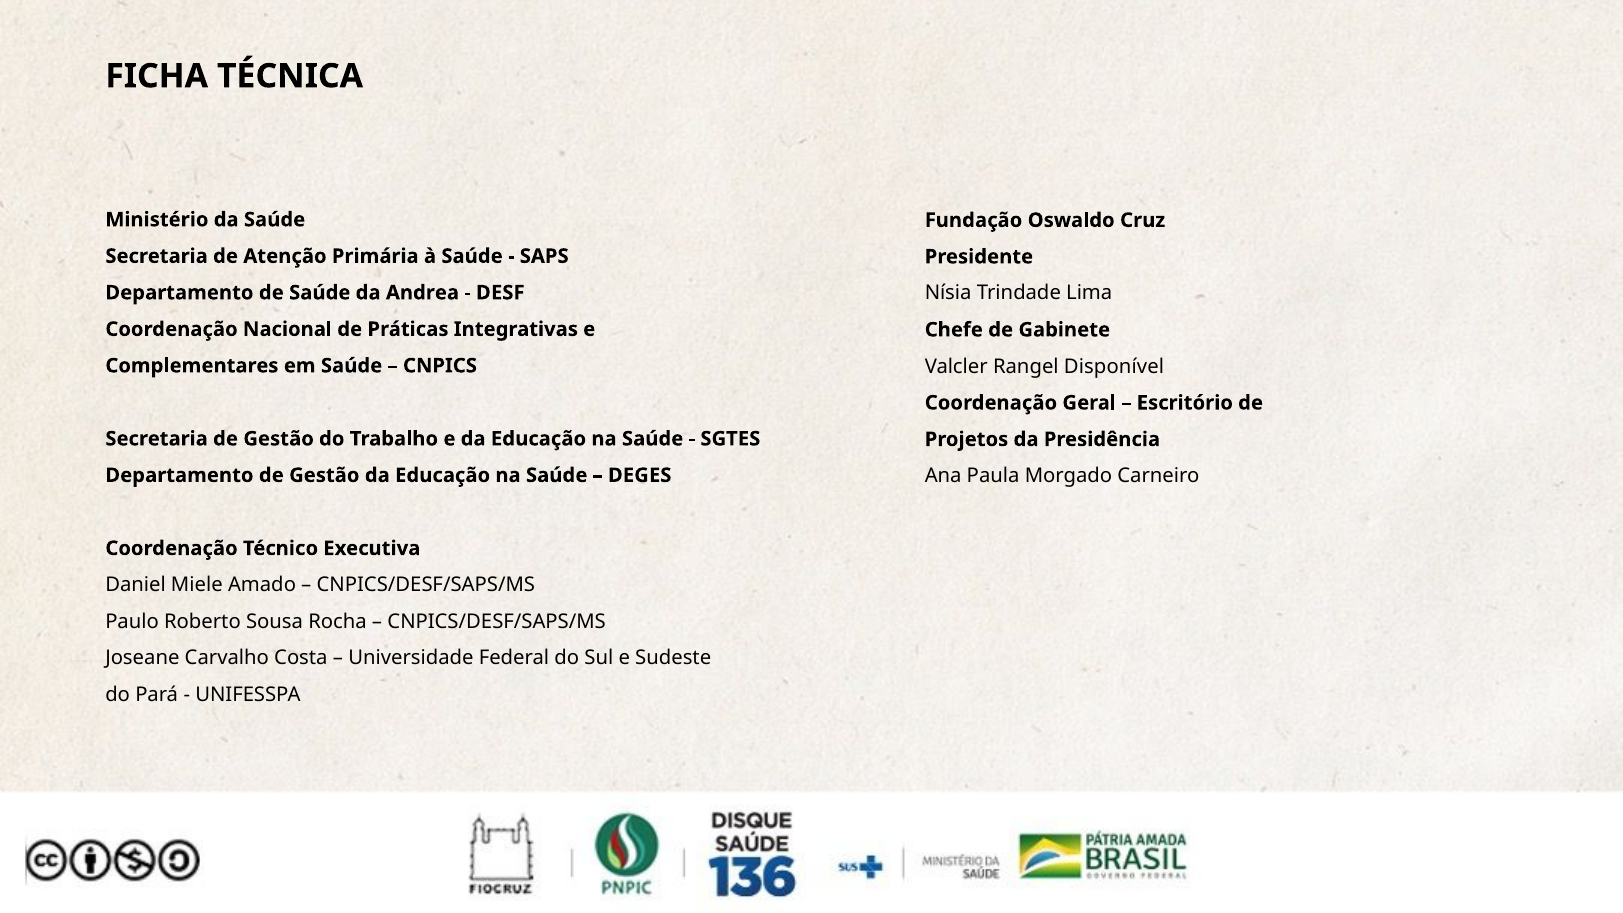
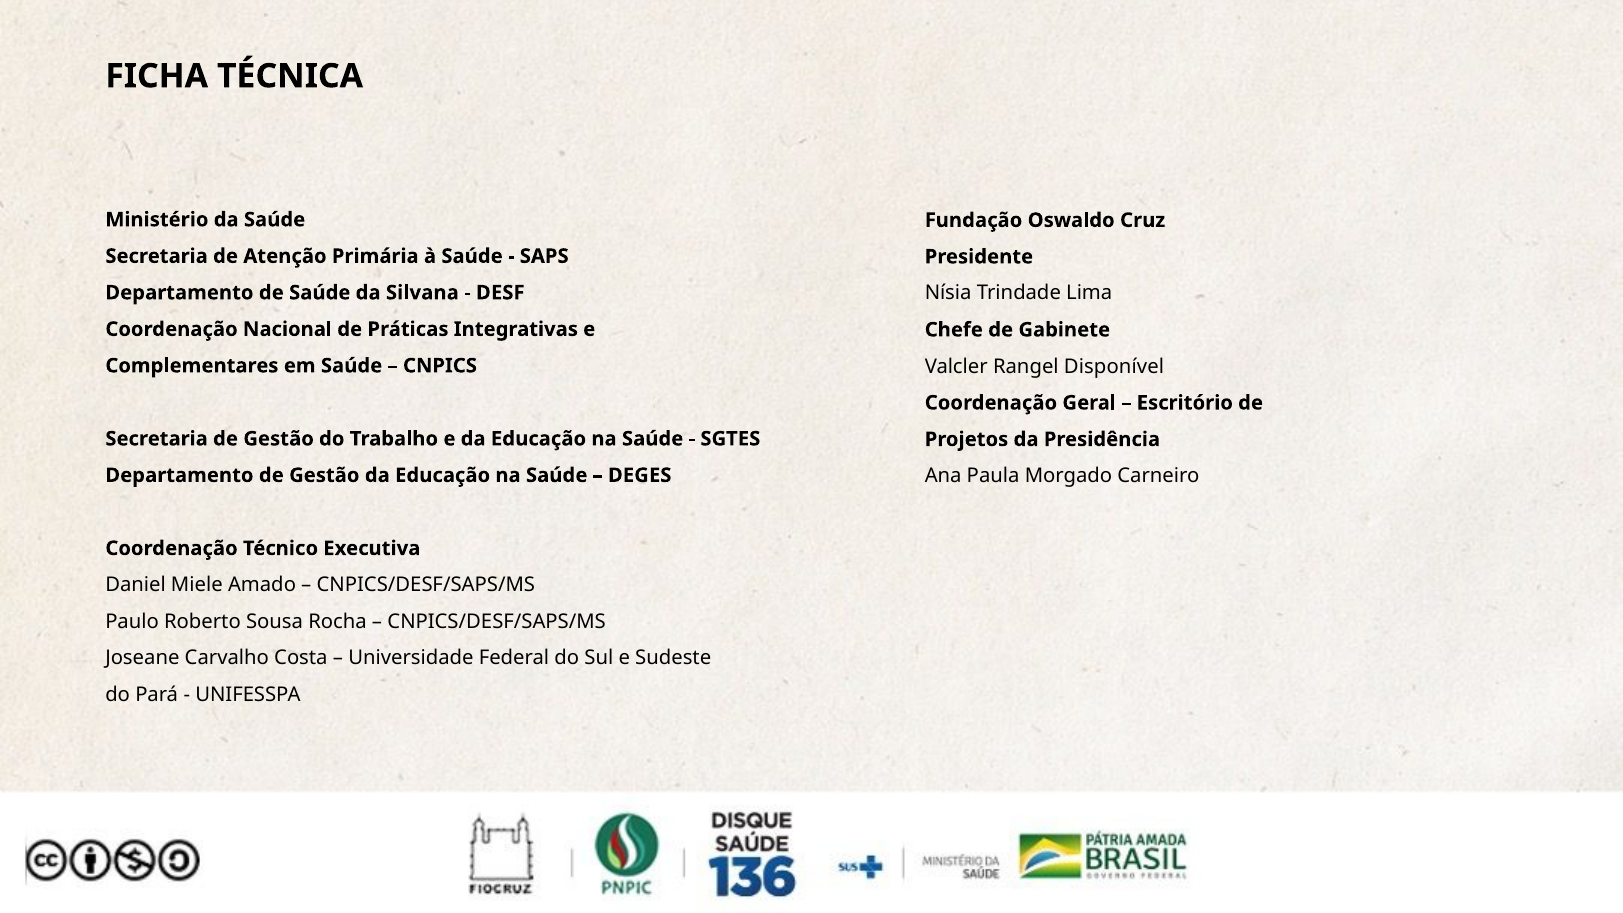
Andrea: Andrea -> Silvana
